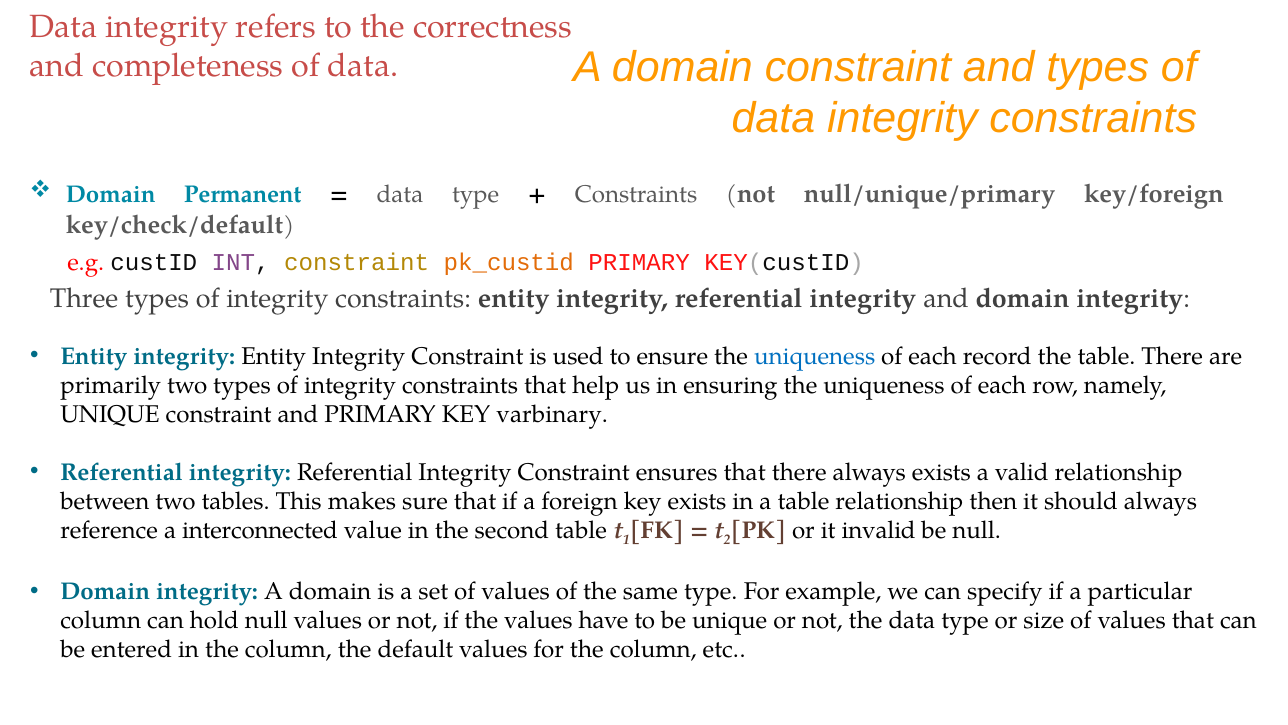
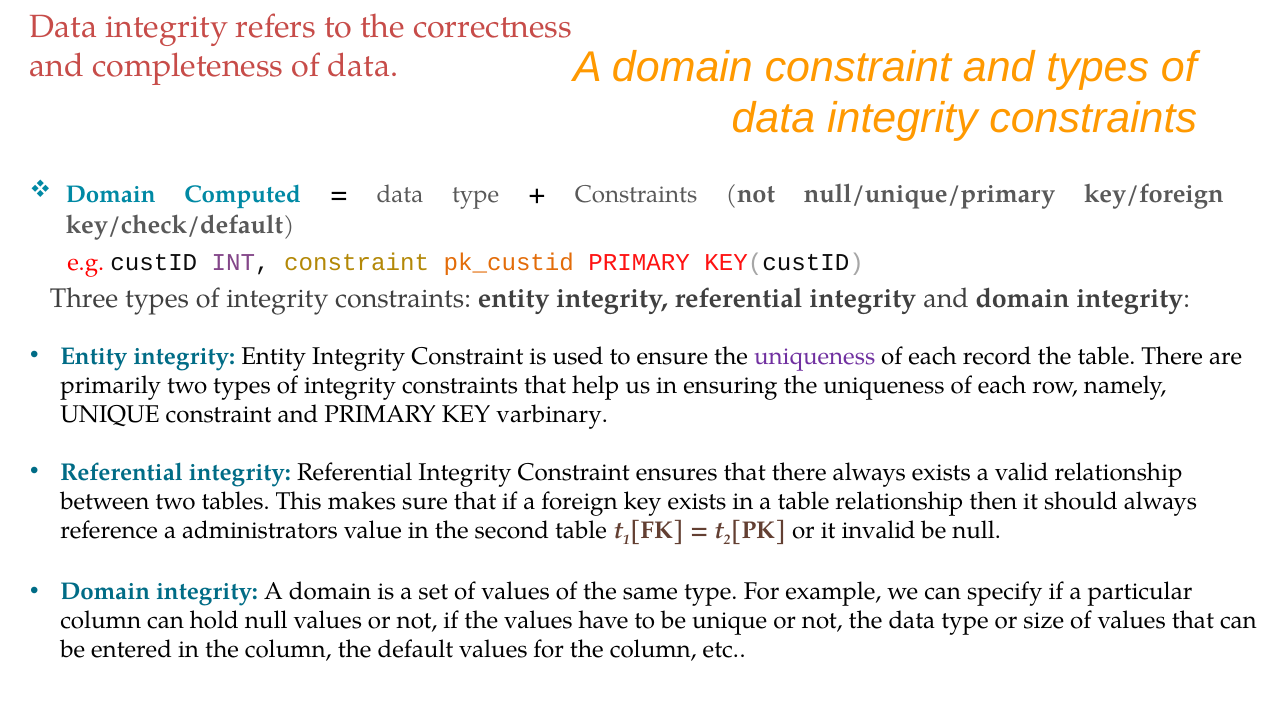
Permanent: Permanent -> Computed
uniqueness at (815, 356) colour: blue -> purple
interconnected: interconnected -> administrators
